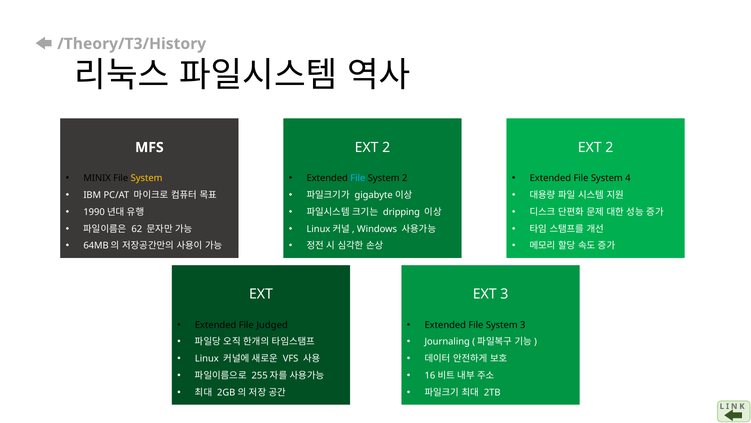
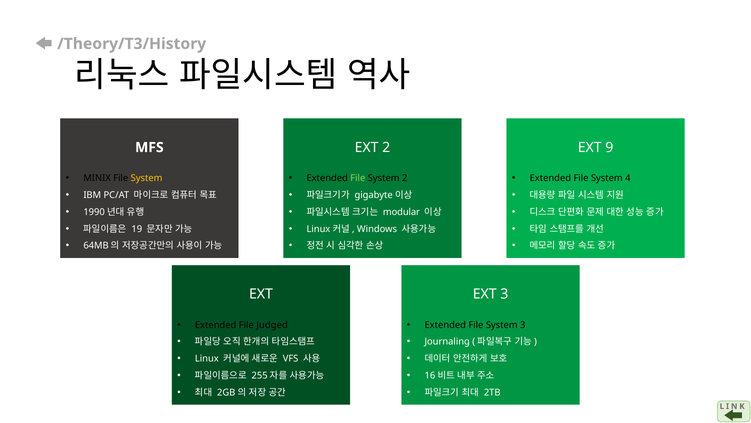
2 at (609, 147): 2 -> 9
File at (358, 178) colour: light blue -> light green
dripping: dripping -> modular
62: 62 -> 19
